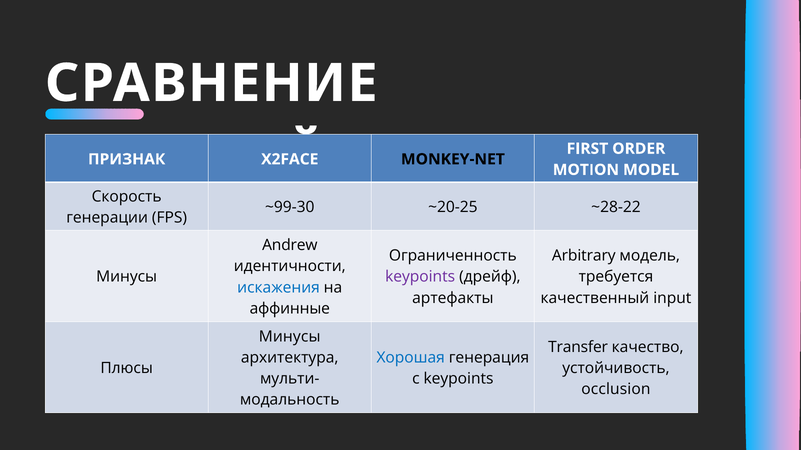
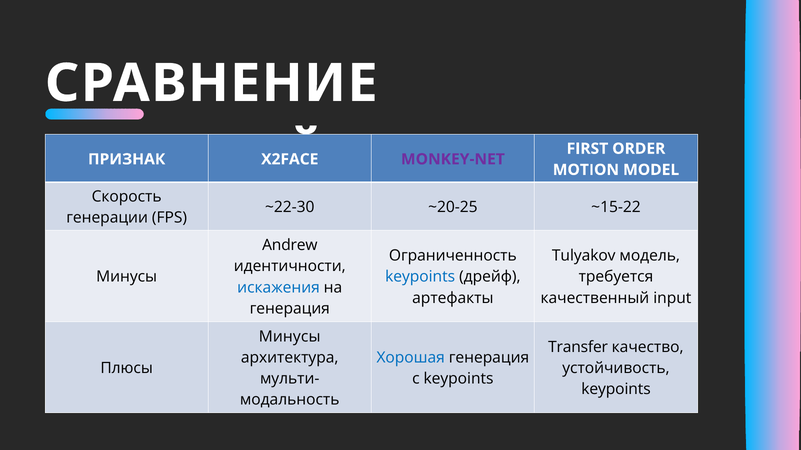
MONKEY-NET colour: black -> purple
~99-30: ~99-30 -> ~22-30
~28-22: ~28-22 -> ~15-22
Arbitrary: Arbitrary -> Tulyakov
keypoints at (420, 277) colour: purple -> blue
аффинные at (290, 309): аффинные -> генерация
occlusion at (616, 390): occlusion -> keypoints
